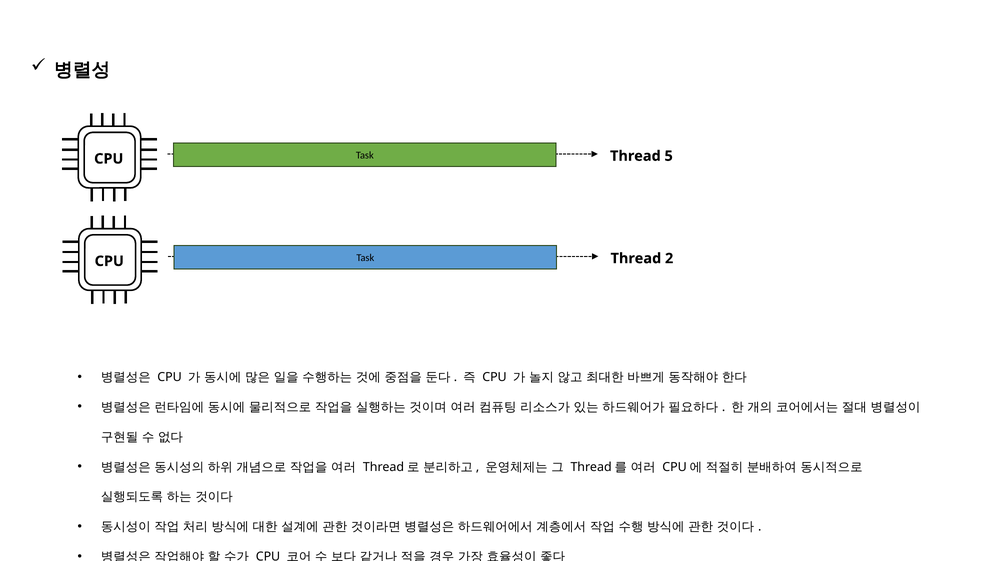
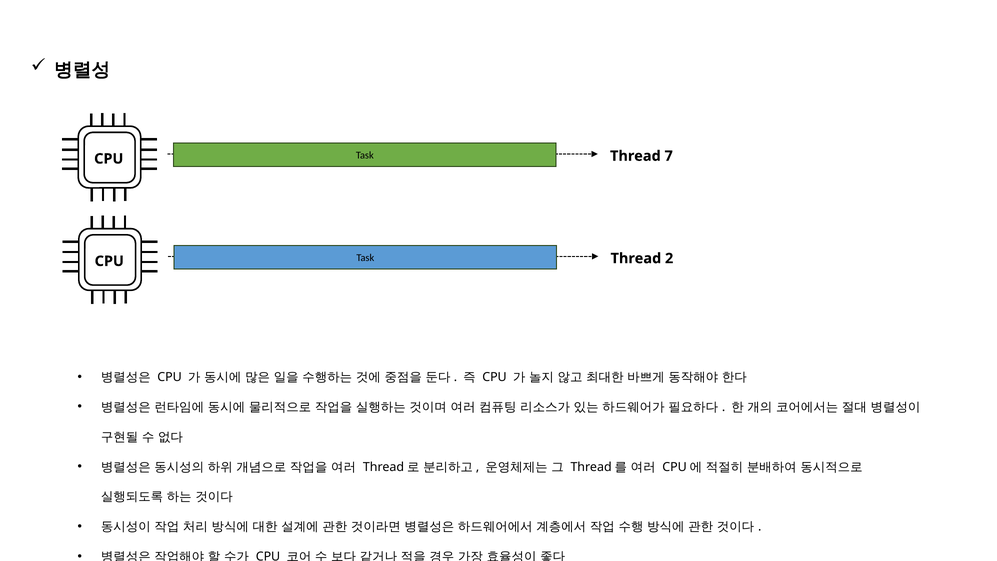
5: 5 -> 7
